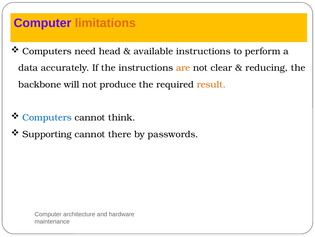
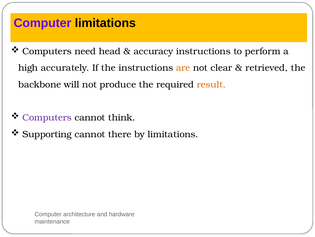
limitations at (105, 23) colour: orange -> black
available: available -> accuracy
data: data -> high
reducing: reducing -> retrieved
Computers at (47, 117) colour: blue -> purple
by passwords: passwords -> limitations
